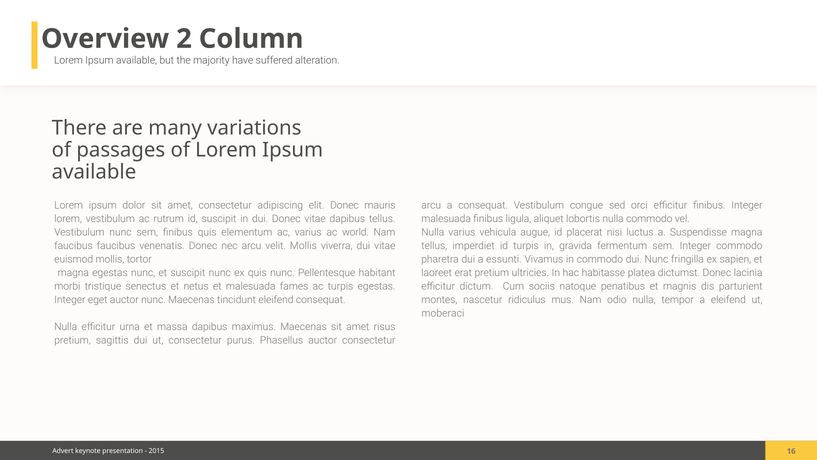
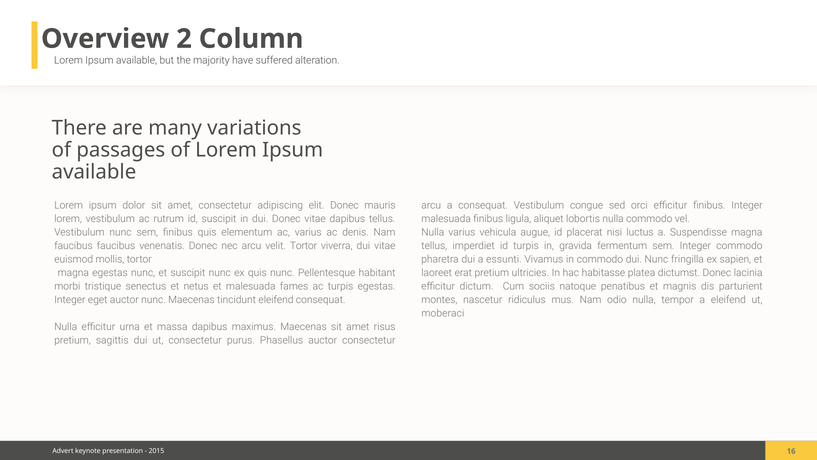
world: world -> denis
velit Mollis: Mollis -> Tortor
